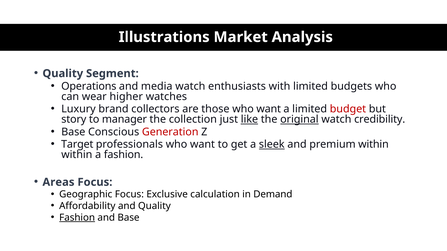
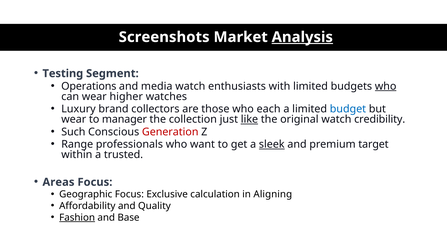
Illustrations: Illustrations -> Screenshots
Analysis underline: none -> present
Quality at (63, 74): Quality -> Testing
who at (386, 86) underline: none -> present
those who want: want -> each
budget colour: red -> blue
story at (74, 120): story -> wear
original underline: present -> none
Base at (73, 132): Base -> Such
Target: Target -> Range
premium within: within -> target
a fashion: fashion -> trusted
Demand: Demand -> Aligning
